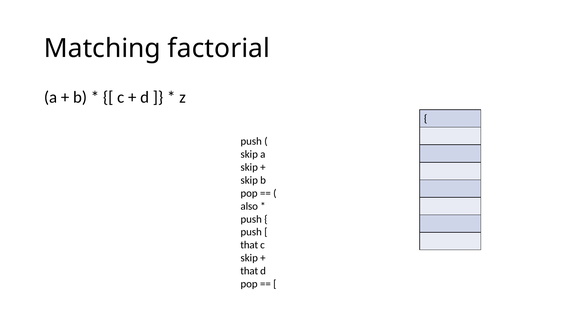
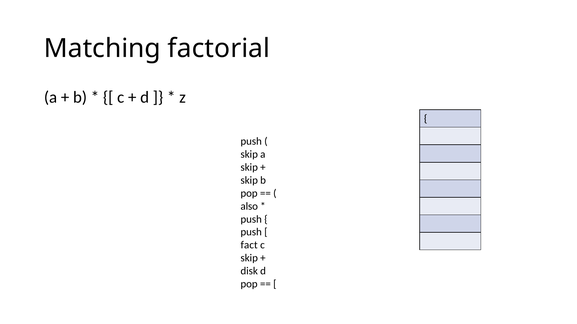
that at (249, 245): that -> fact
that at (249, 271): that -> disk
